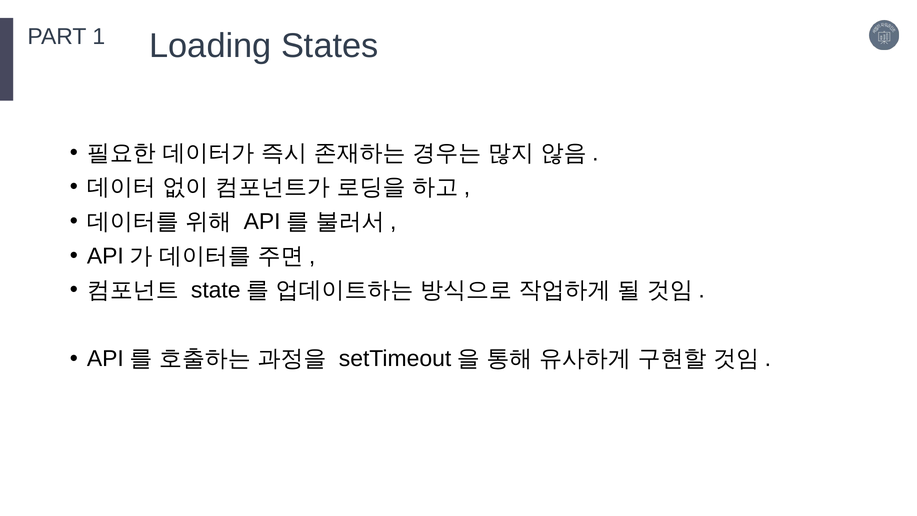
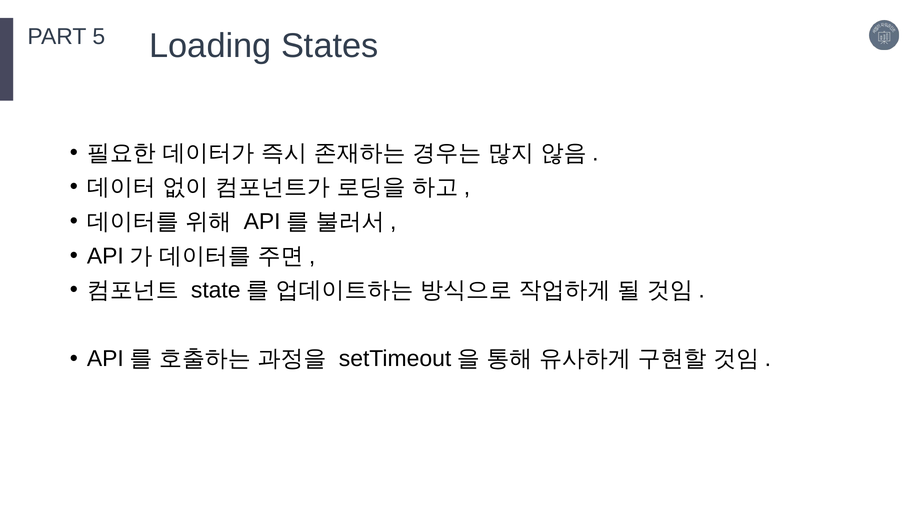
1: 1 -> 5
